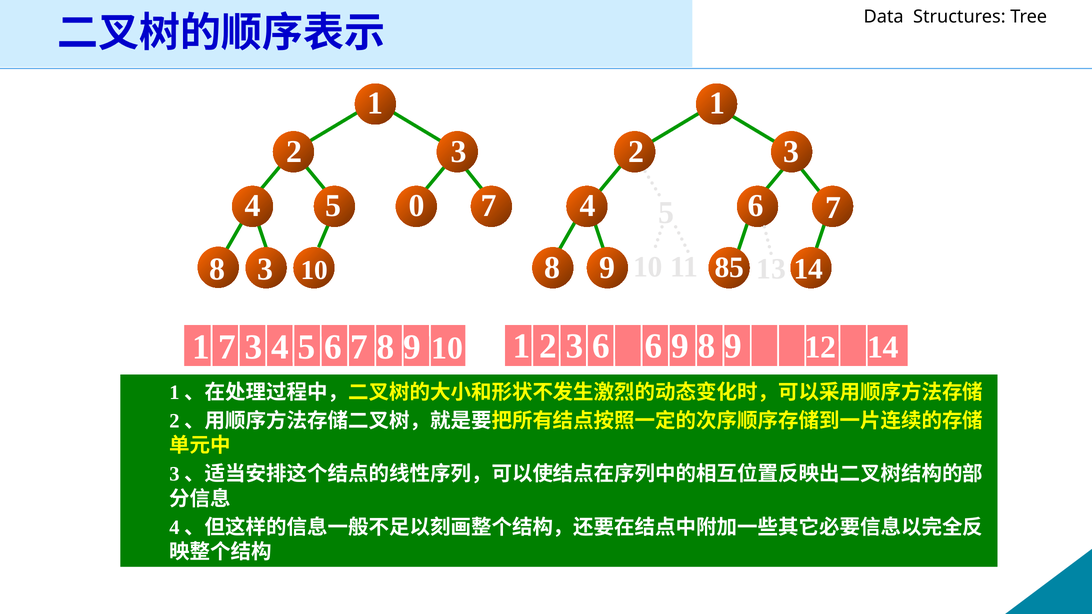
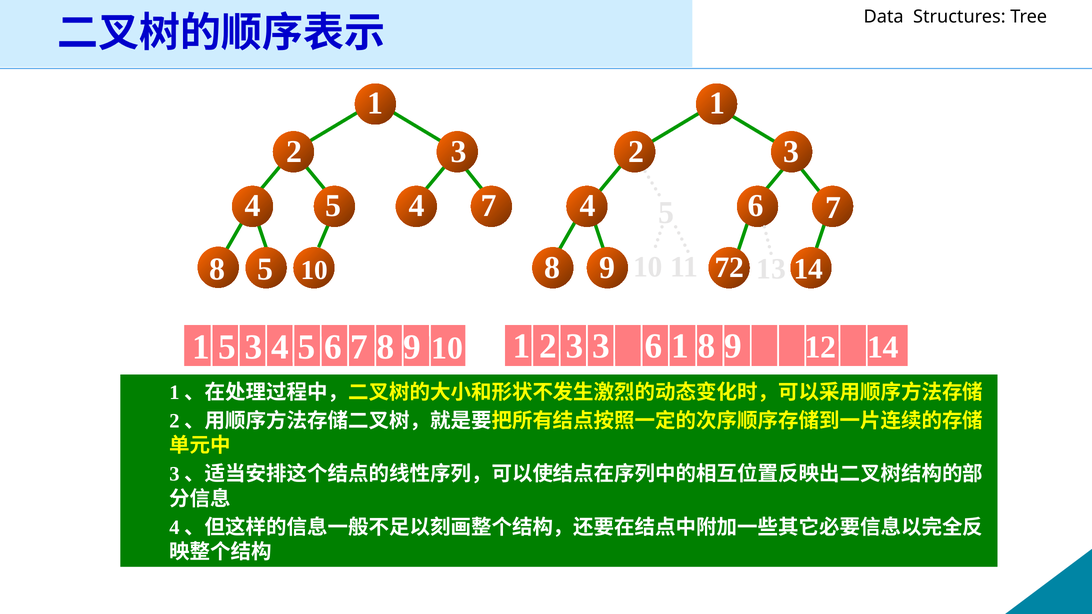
5 0: 0 -> 4
85: 85 -> 72
8 3: 3 -> 5
3 6: 6 -> 3
6 9: 9 -> 1
1 7: 7 -> 5
